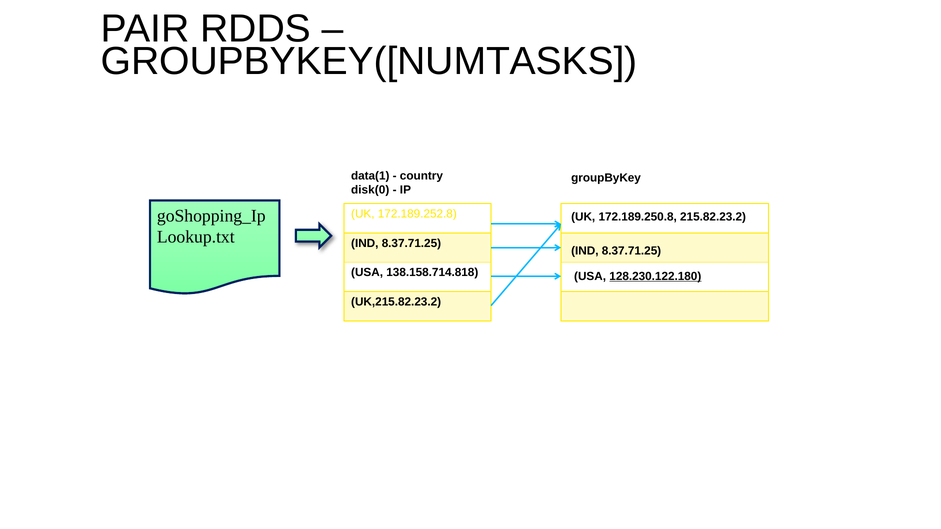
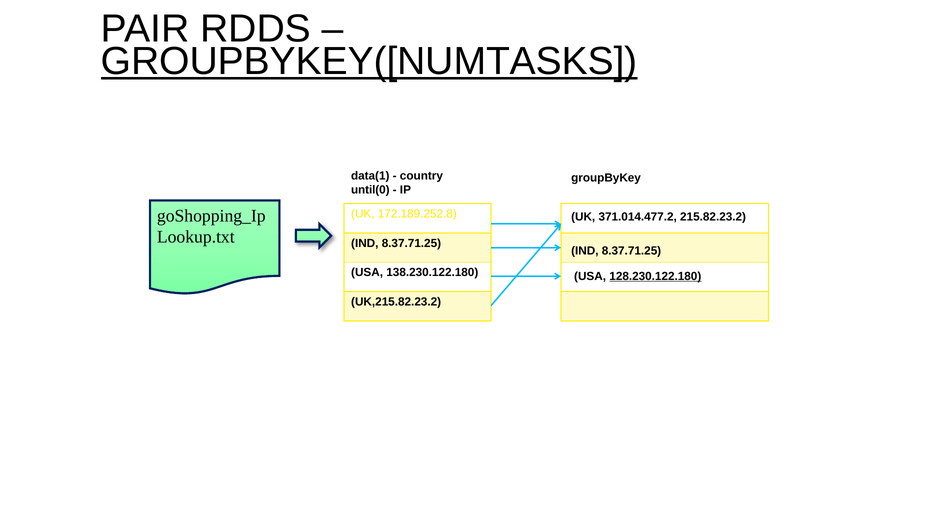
GROUPBYKEY([NUMTASKS underline: none -> present
disk(0: disk(0 -> until(0
172.189.250.8: 172.189.250.8 -> 371.014.477.2
138.158.714.818: 138.158.714.818 -> 138.230.122.180
